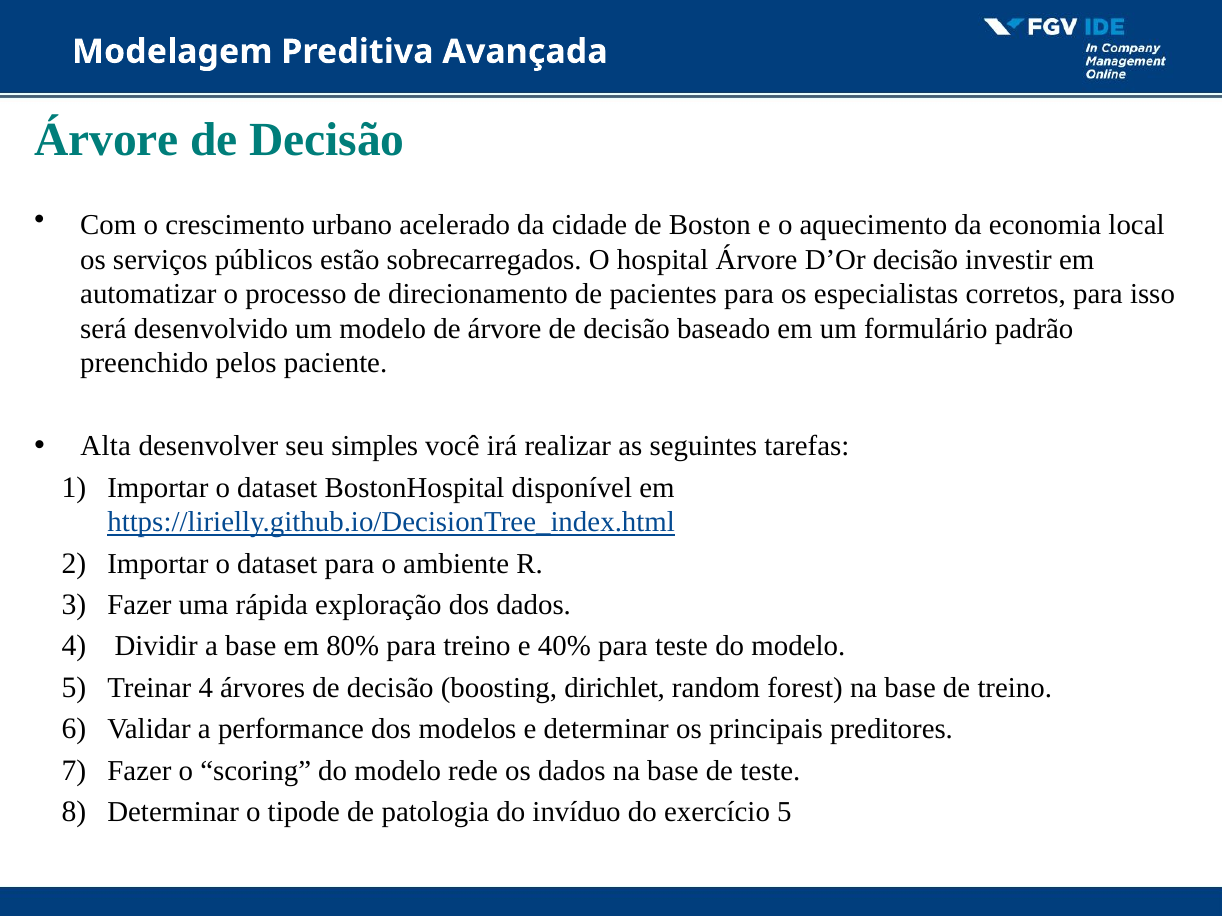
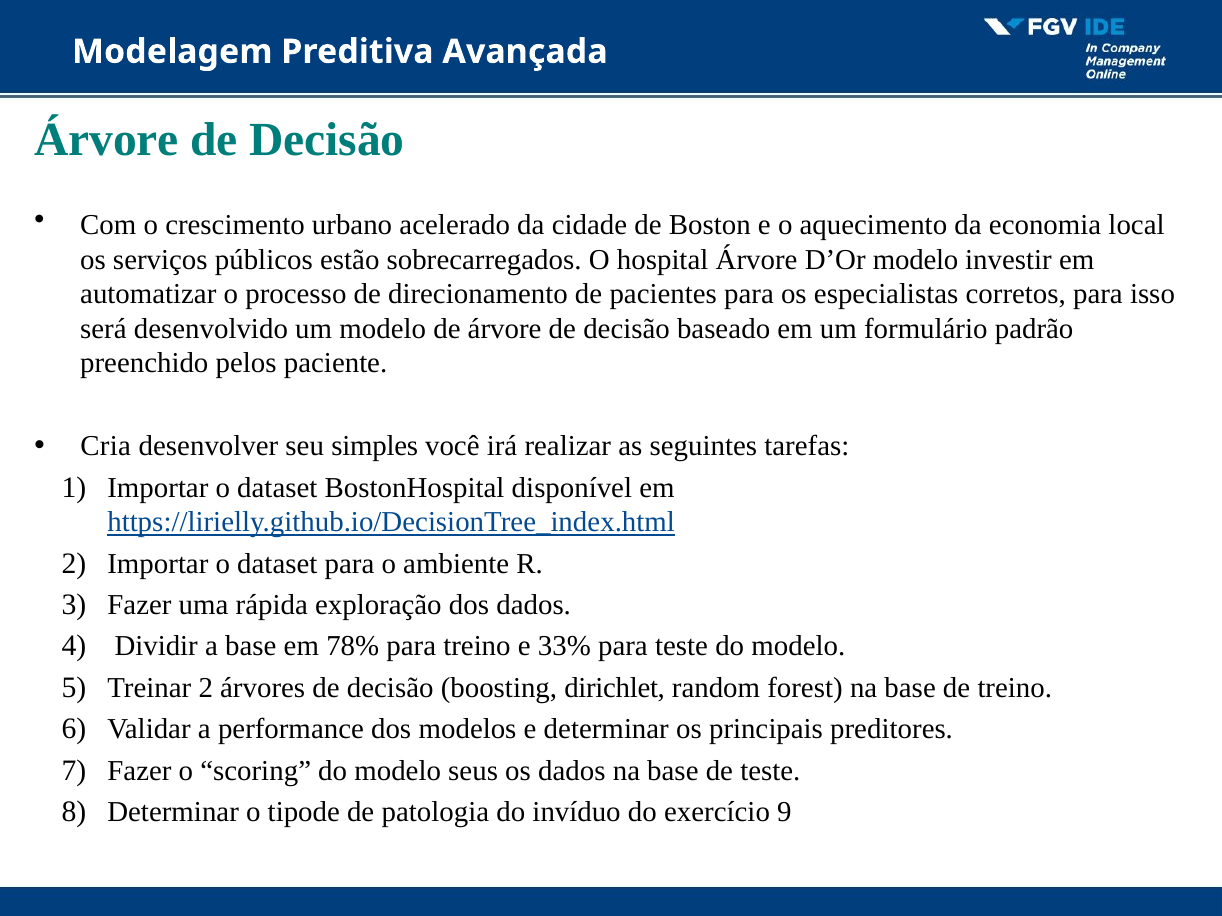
D’Or decisão: decisão -> modelo
Alta: Alta -> Cria
80%: 80% -> 78%
40%: 40% -> 33%
Treinar 4: 4 -> 2
rede: rede -> seus
exercício 5: 5 -> 9
